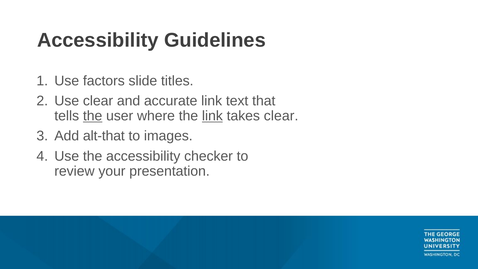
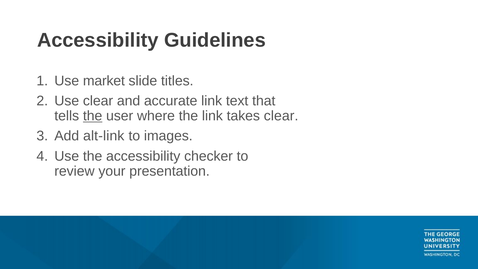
factors: factors -> market
link at (212, 116) underline: present -> none
alt-that: alt-that -> alt-link
